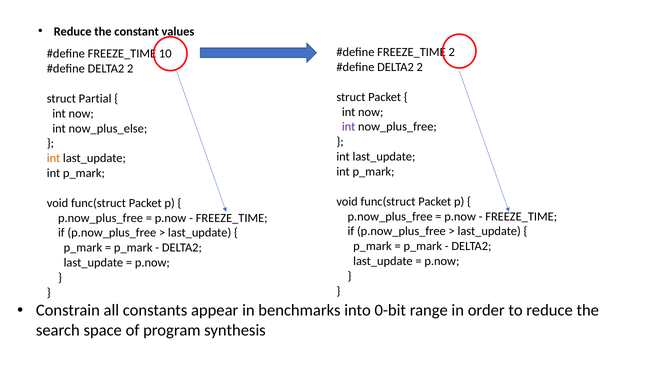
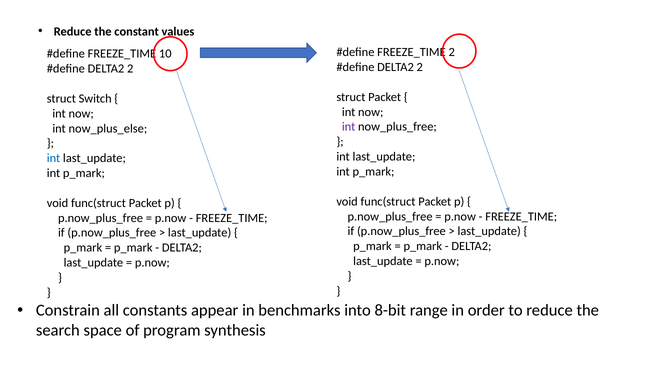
Partial: Partial -> Switch
int at (54, 158) colour: orange -> blue
0-bit: 0-bit -> 8-bit
